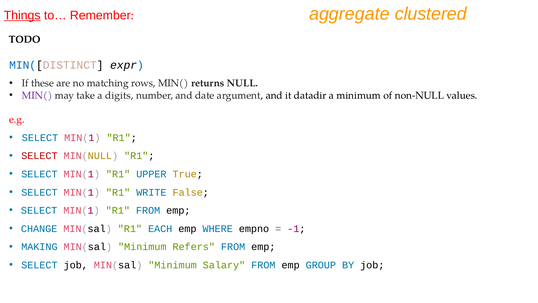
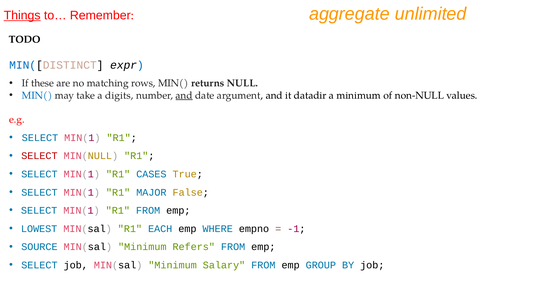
clustered: clustered -> unlimited
MIN( at (37, 95) colour: purple -> blue
and at (184, 95) underline: none -> present
UPPER: UPPER -> CASES
WRITE: WRITE -> MAJOR
CHANGE: CHANGE -> LOWEST
MAKING: MAKING -> SOURCE
